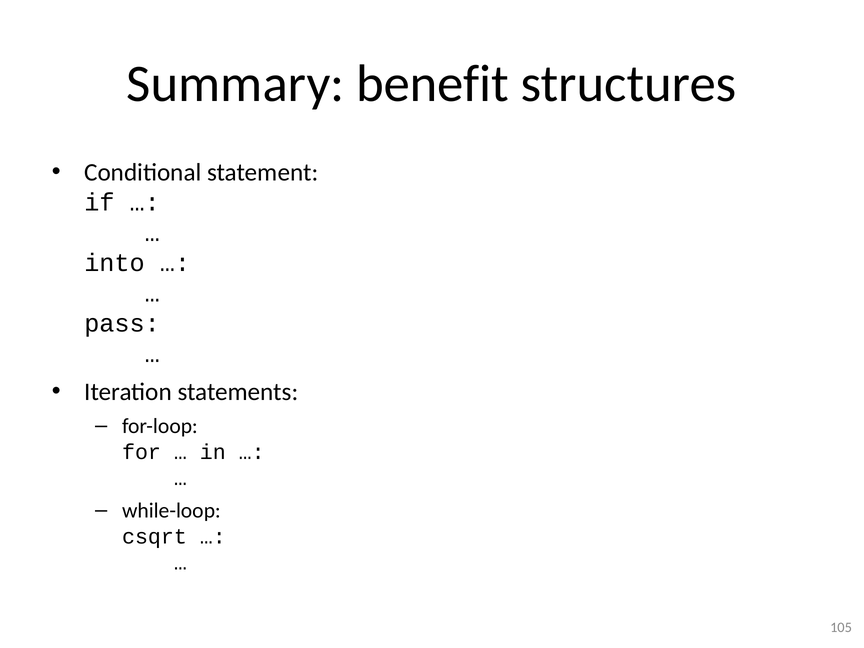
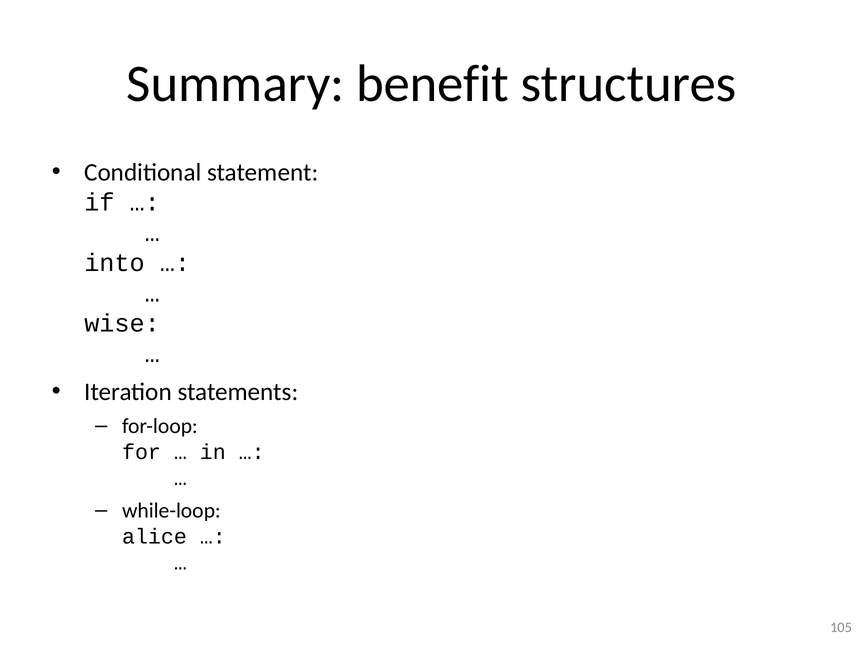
pass: pass -> wise
csqrt: csqrt -> alice
